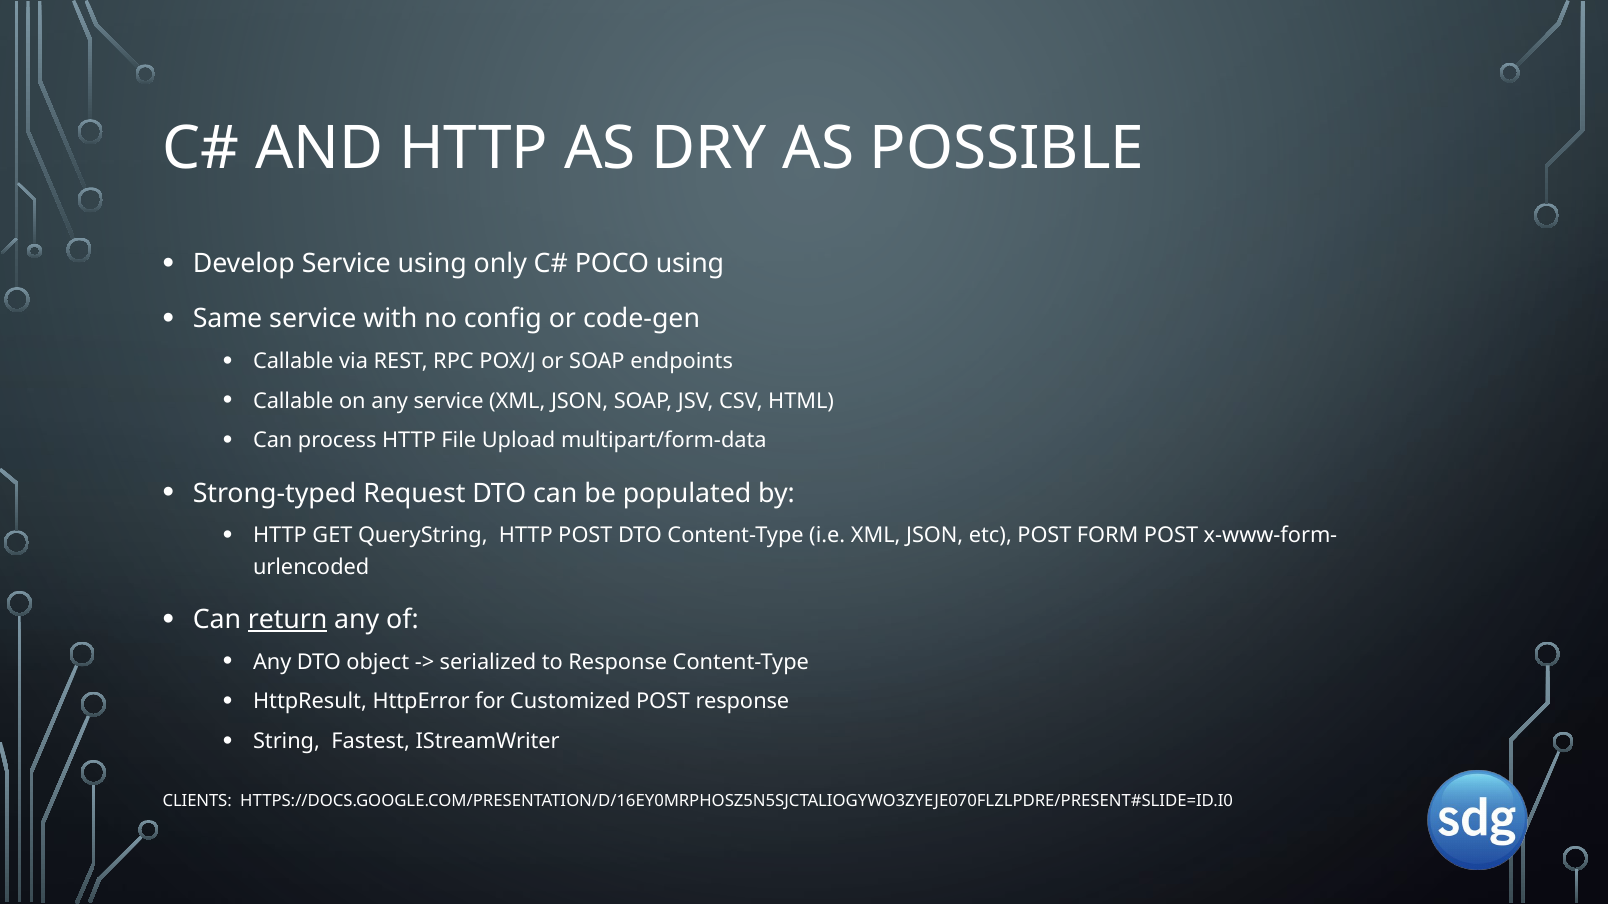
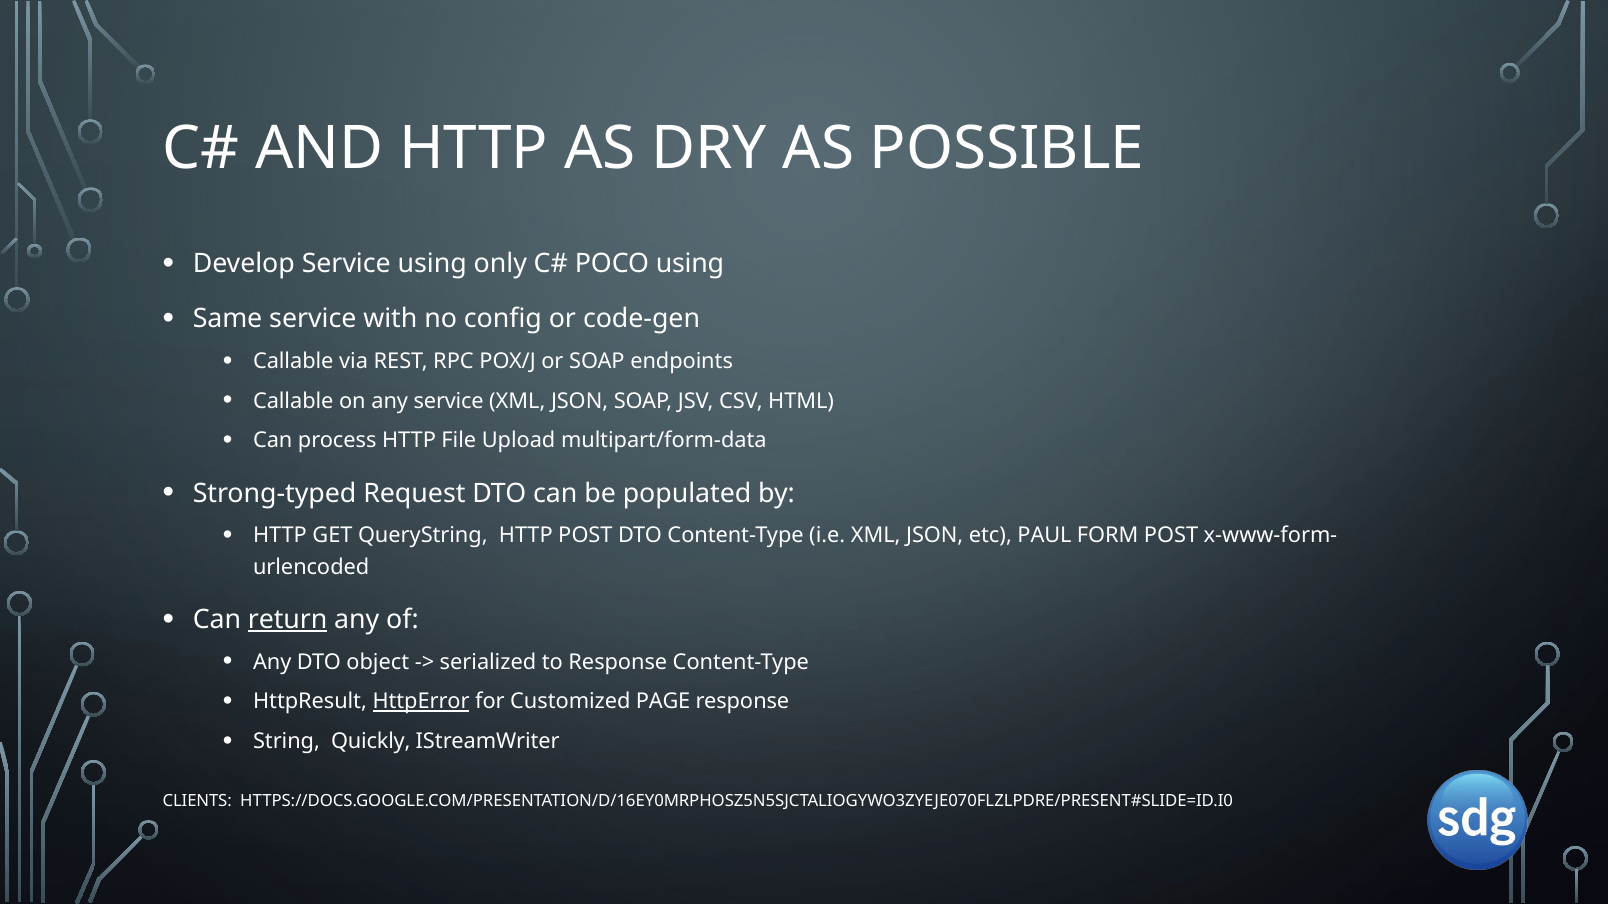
etc POST: POST -> PAUL
HttpError underline: none -> present
Customized POST: POST -> PAGE
Fastest: Fastest -> Quickly
